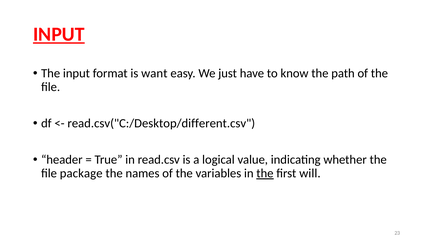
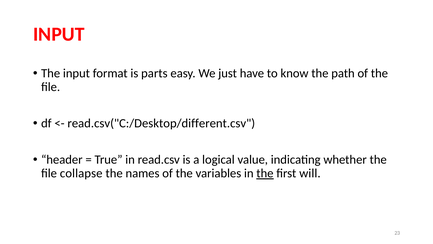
INPUT at (59, 34) underline: present -> none
want: want -> parts
package: package -> collapse
